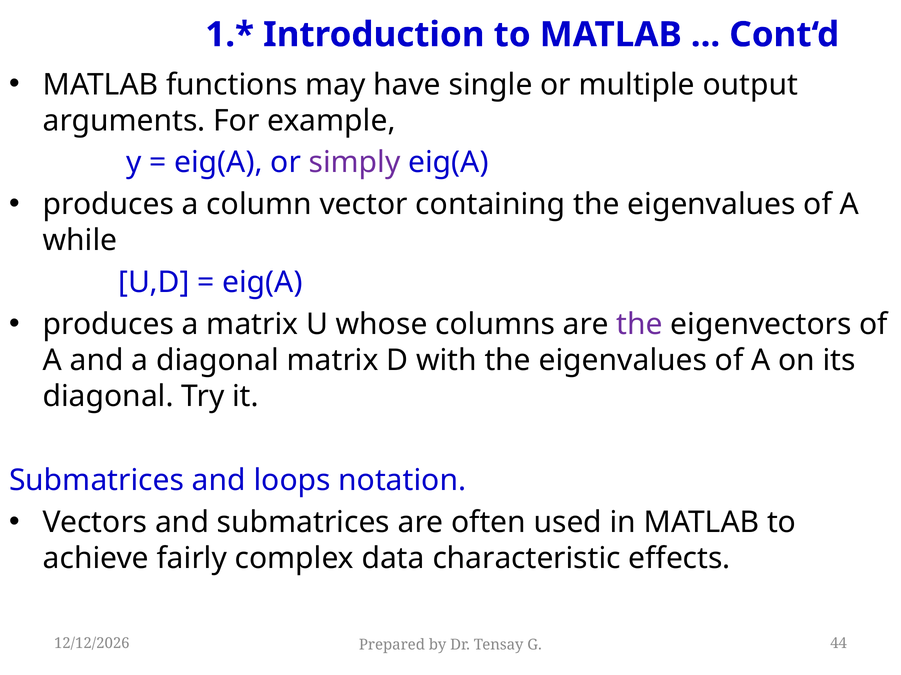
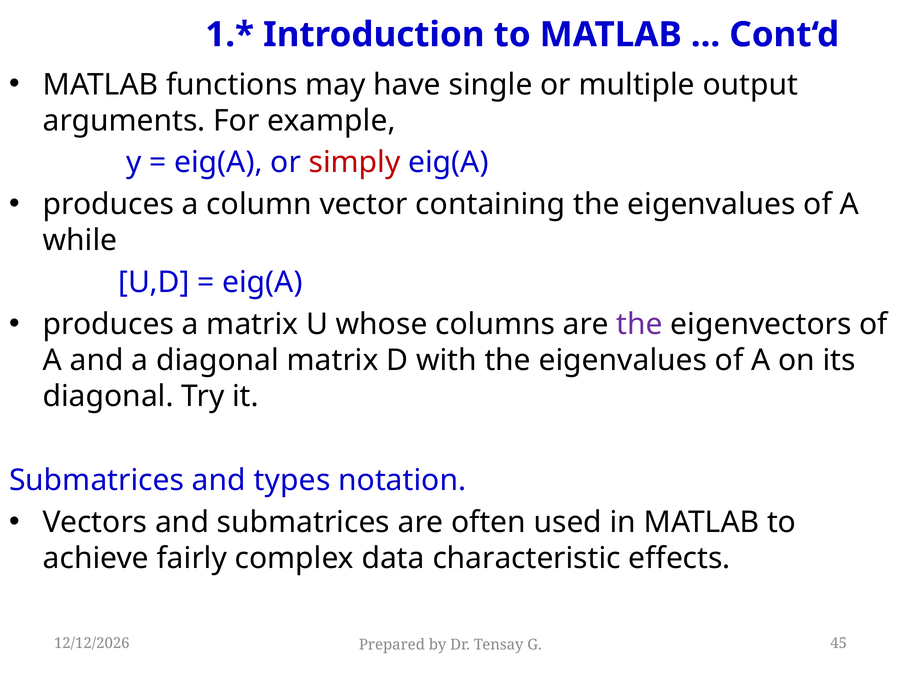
simply colour: purple -> red
loops: loops -> types
44: 44 -> 45
